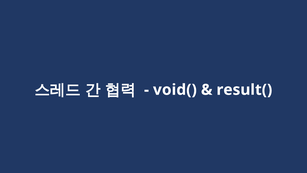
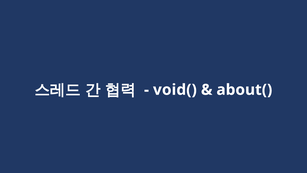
result(: result( -> about(
